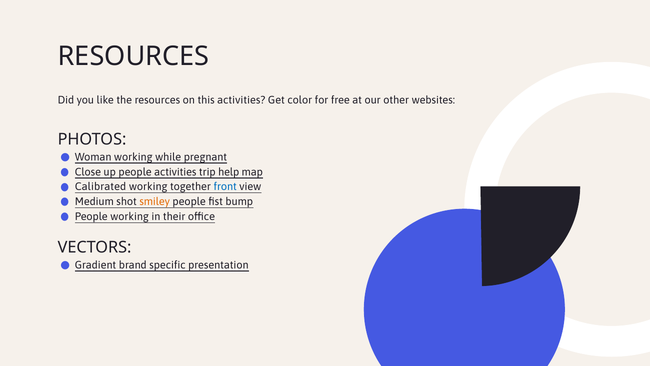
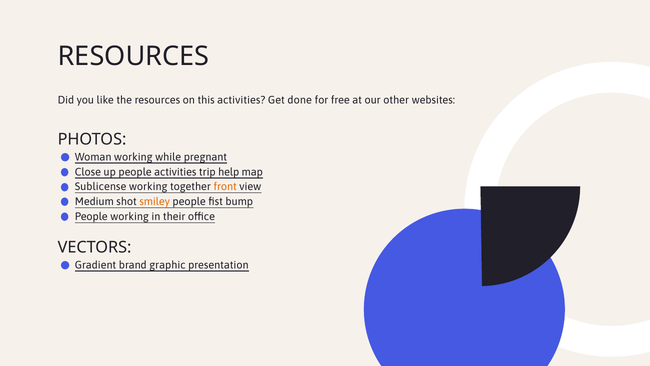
color: color -> done
Calibrated: Calibrated -> Sublicense
front colour: blue -> orange
specific: specific -> graphic
